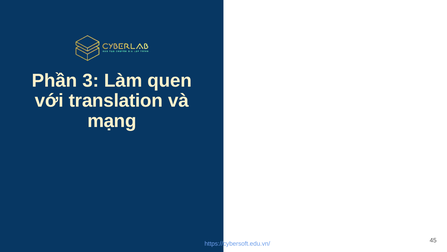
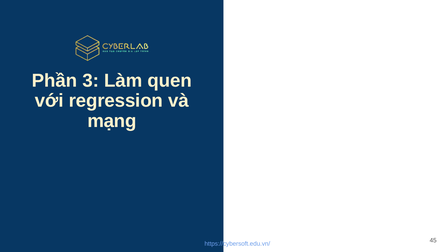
translation: translation -> regression
